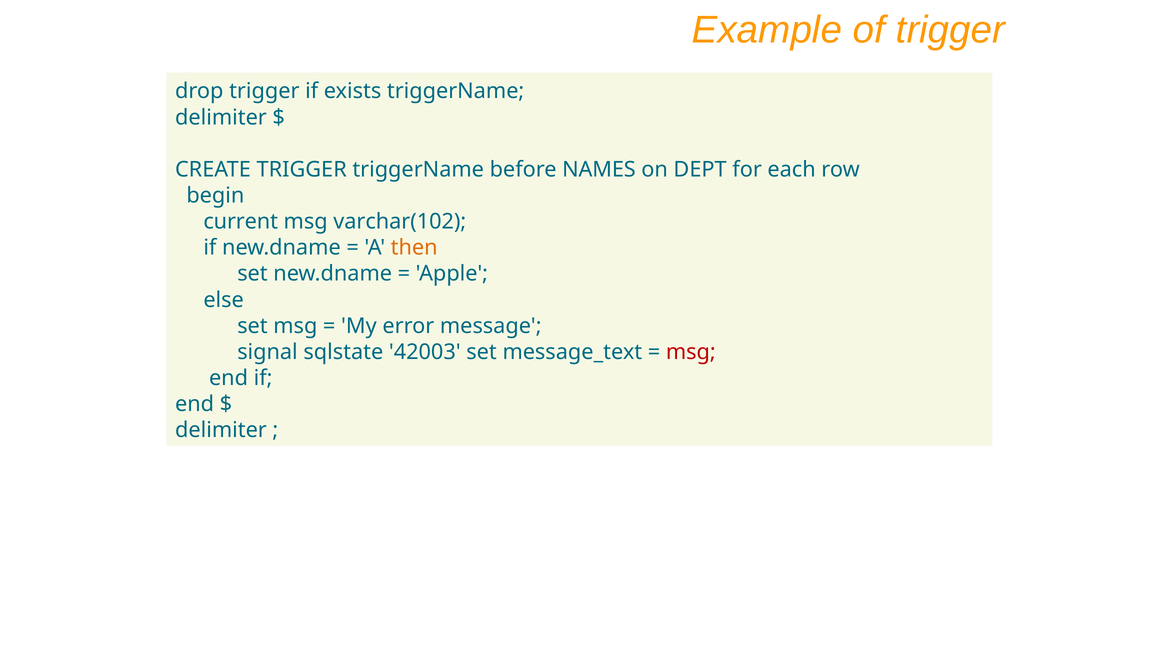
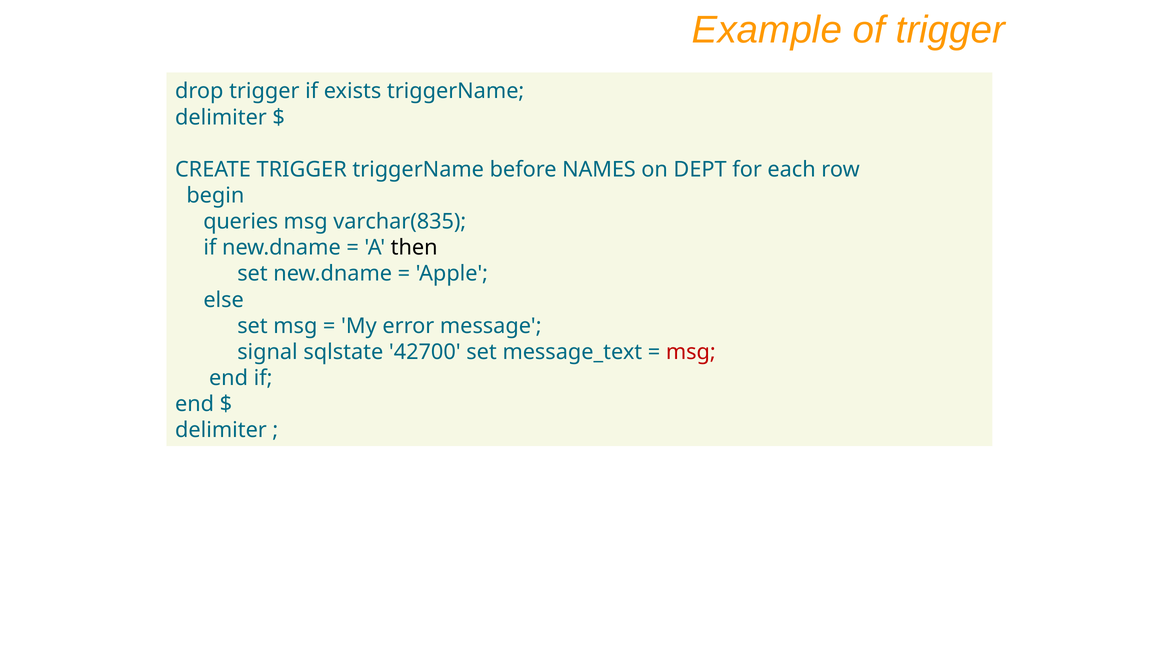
current: current -> queries
varchar(102: varchar(102 -> varchar(835
then colour: orange -> black
42003: 42003 -> 42700
